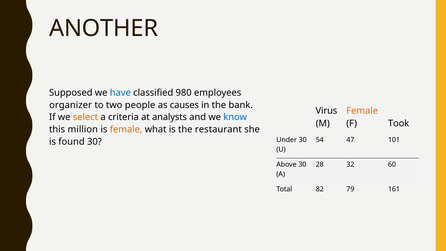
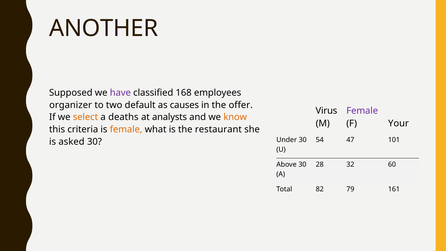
have colour: blue -> purple
980: 980 -> 168
people: people -> default
bank: bank -> offer
Female at (362, 111) colour: orange -> purple
criteria: criteria -> deaths
know colour: blue -> orange
Took: Took -> Your
million: million -> criteria
found: found -> asked
